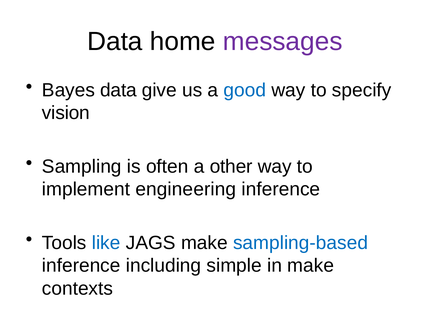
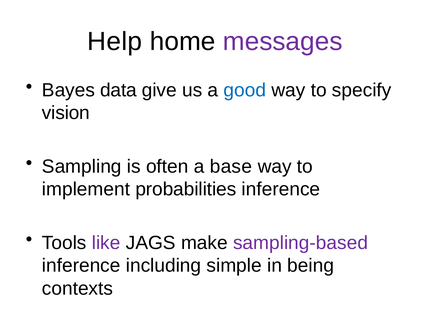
Data at (115, 42): Data -> Help
other: other -> base
engineering: engineering -> probabilities
like colour: blue -> purple
sampling-based colour: blue -> purple
in make: make -> being
